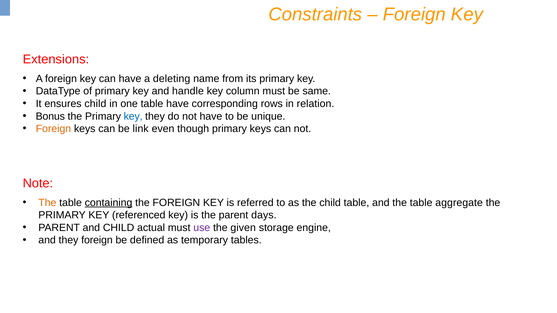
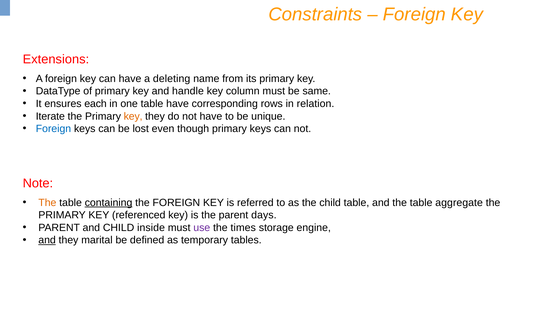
ensures child: child -> each
Bonus: Bonus -> Iterate
key at (133, 116) colour: blue -> orange
Foreign at (53, 129) colour: orange -> blue
link: link -> lost
actual: actual -> inside
given: given -> times
and at (47, 240) underline: none -> present
they foreign: foreign -> marital
